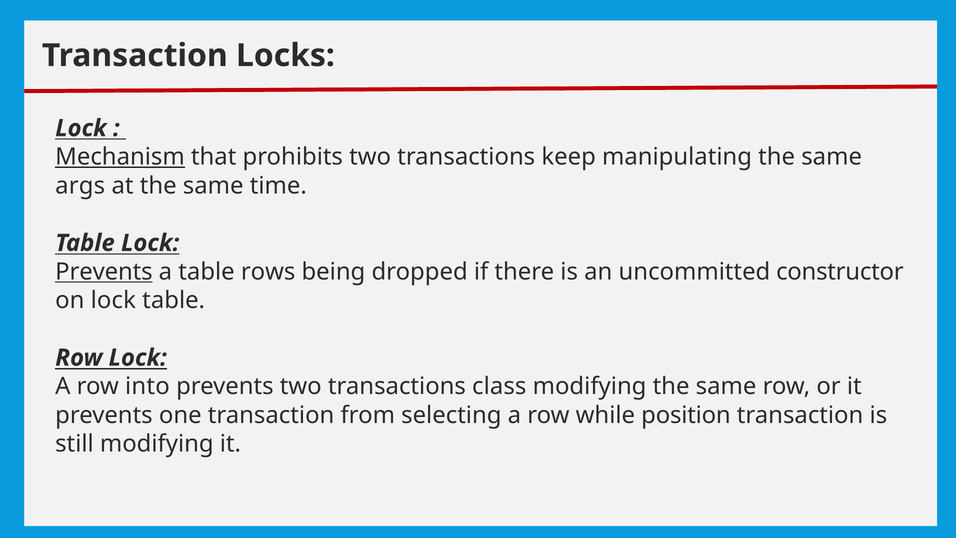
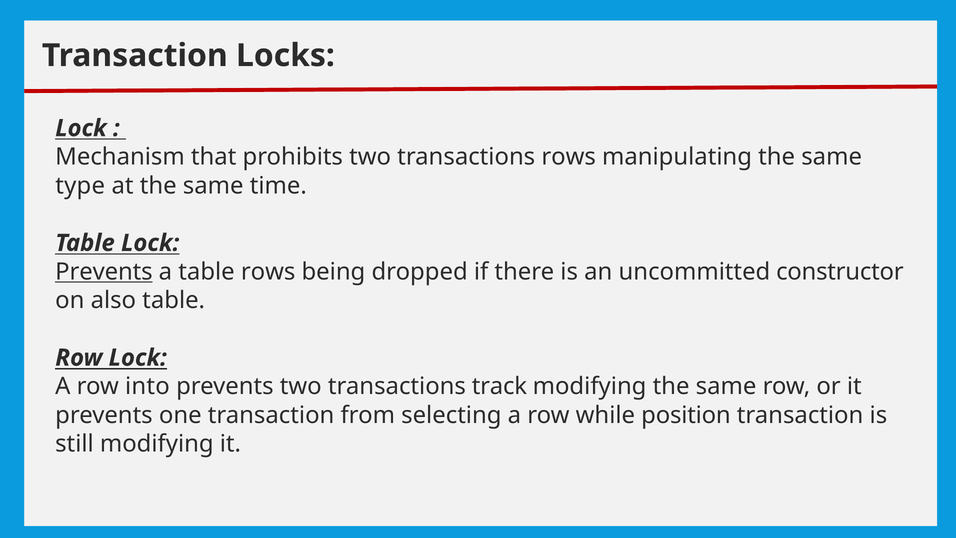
Mechanism underline: present -> none
transactions keep: keep -> rows
args: args -> type
on lock: lock -> also
class: class -> track
